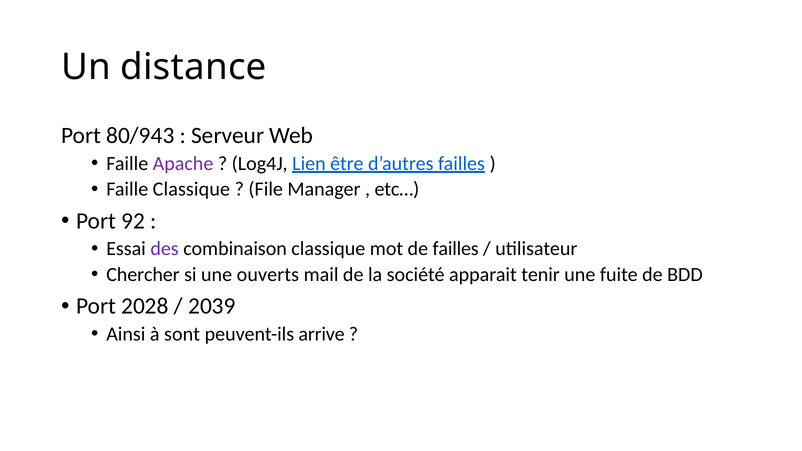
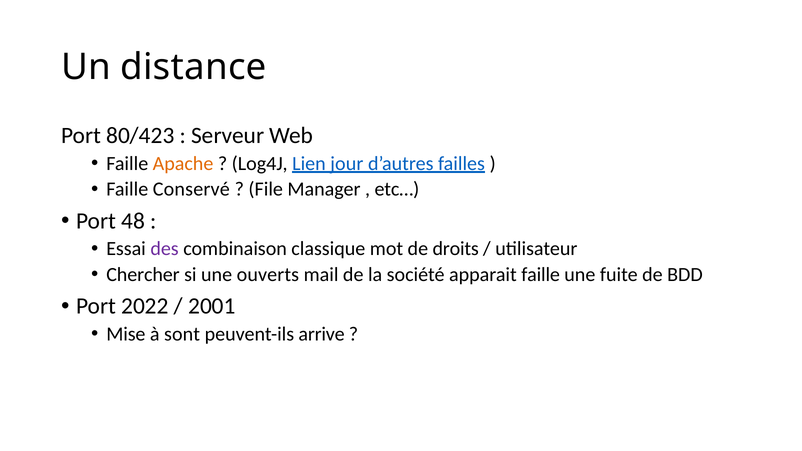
80/943: 80/943 -> 80/423
Apache colour: purple -> orange
être: être -> jour
Faille Classique: Classique -> Conservé
92: 92 -> 48
de failles: failles -> droits
apparait tenir: tenir -> faille
2028: 2028 -> 2022
2039: 2039 -> 2001
Ainsi: Ainsi -> Mise
